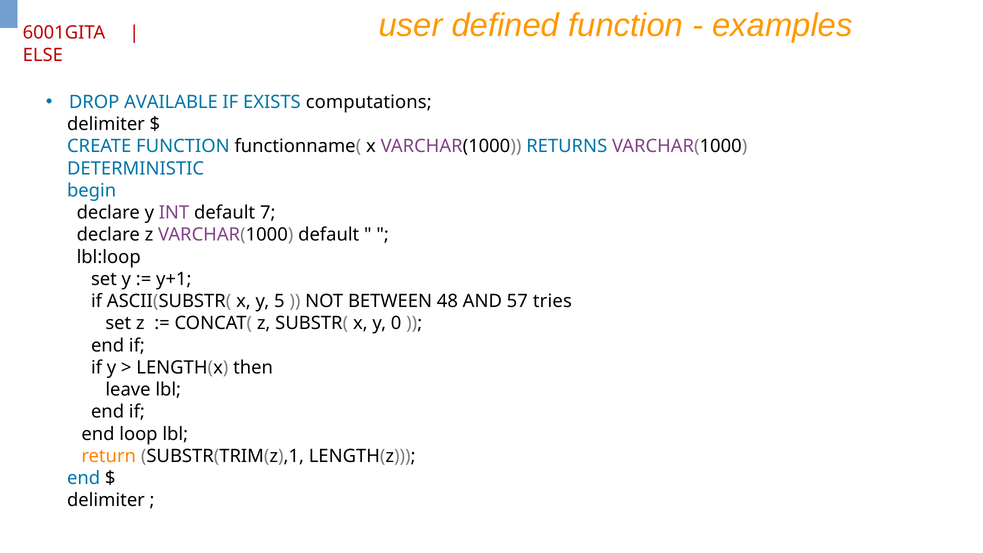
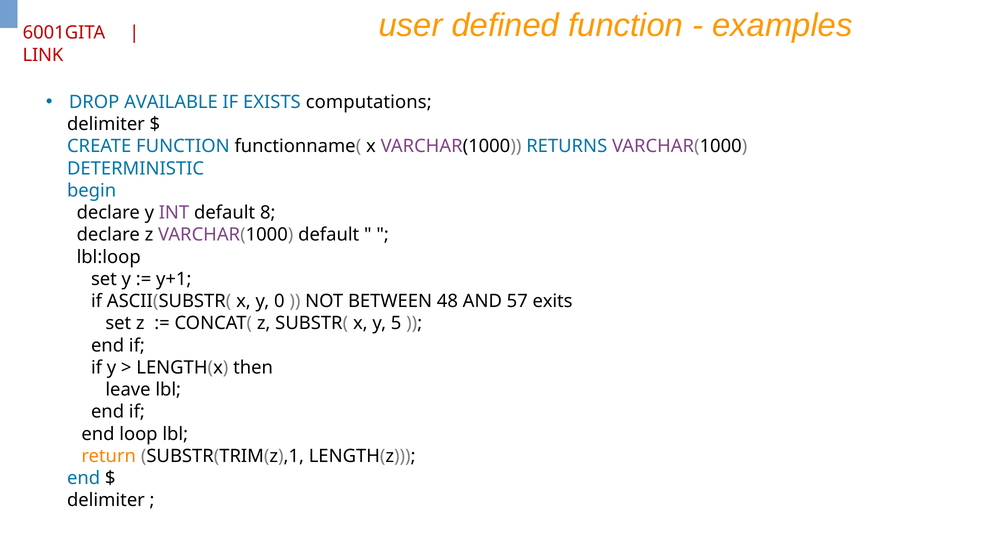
ELSE: ELSE -> LINK
7: 7 -> 8
5: 5 -> 0
tries: tries -> exits
0: 0 -> 5
